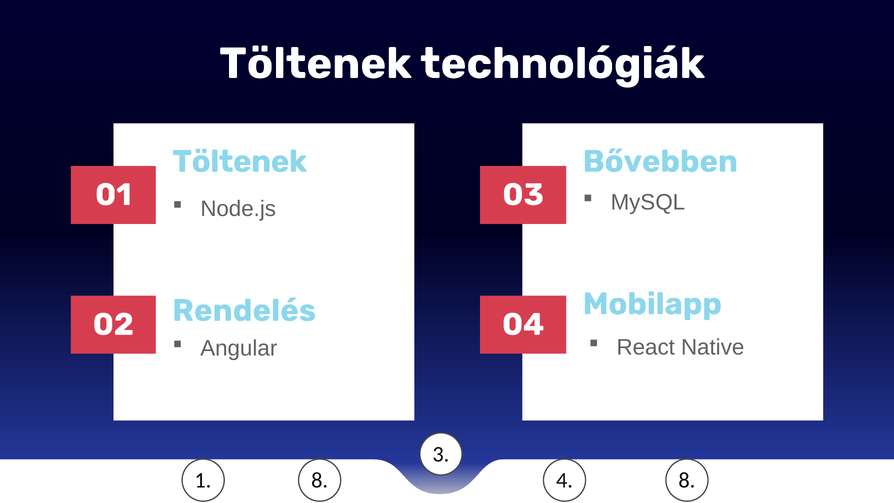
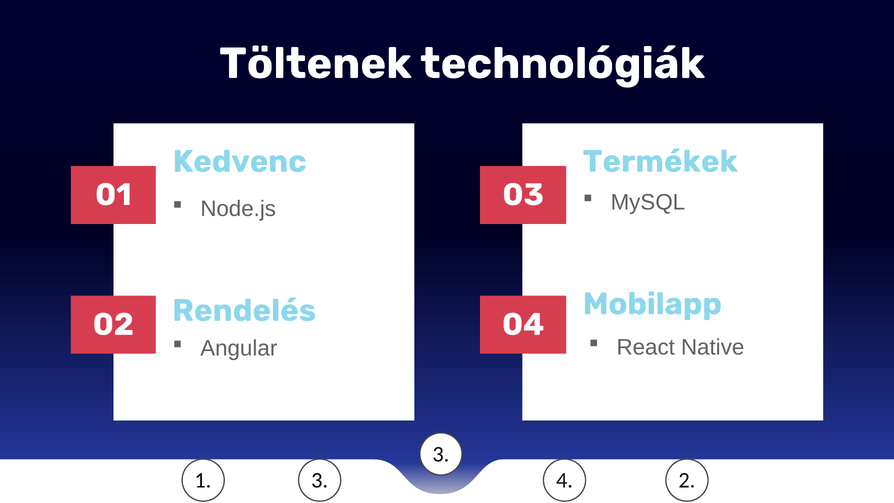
Bővebben: Bővebben -> Termékek
Töltenek at (240, 161): Töltenek -> Kedvenc
8 at (320, 480): 8 -> 3
4 8: 8 -> 2
